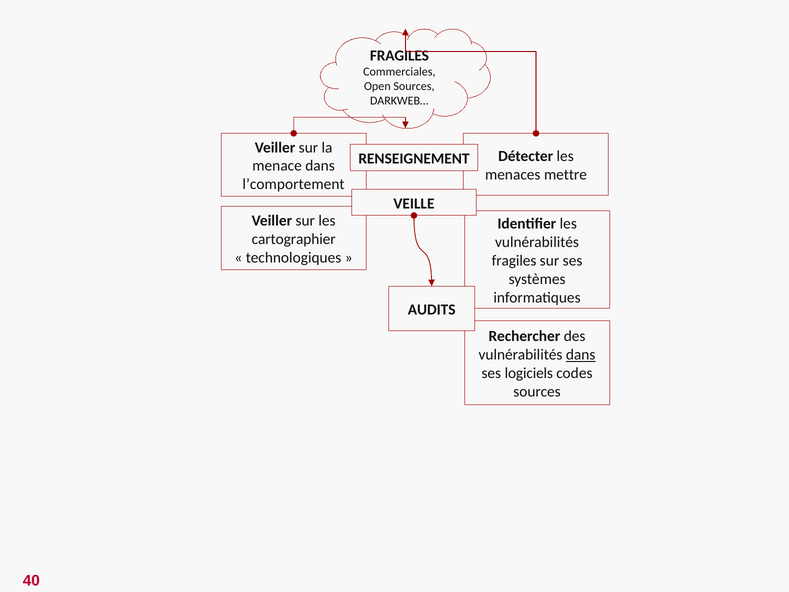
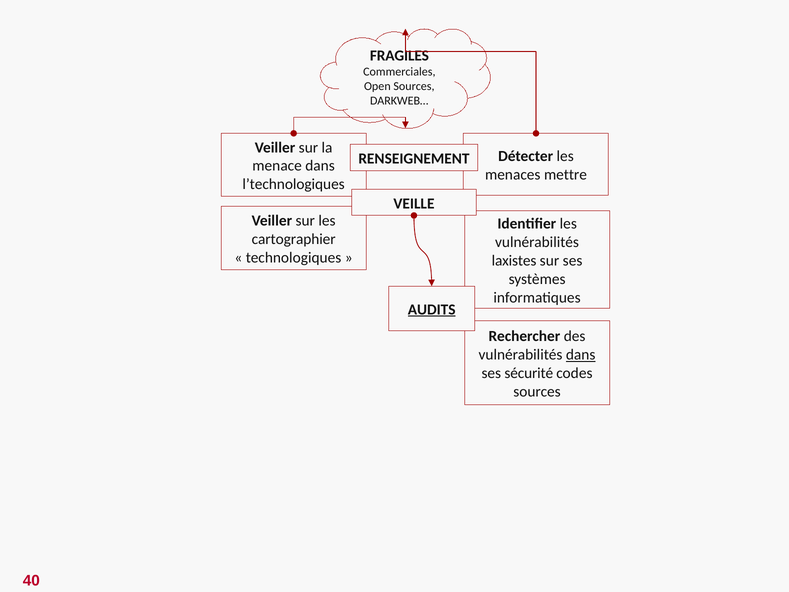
l’comportement: l’comportement -> l’technologiques
fragiles at (514, 261): fragiles -> laxistes
AUDITS underline: none -> present
logiciels: logiciels -> sécurité
